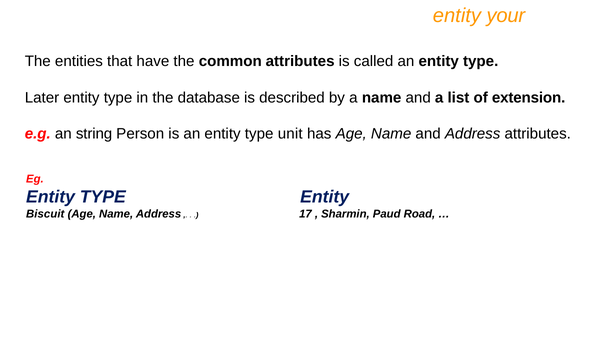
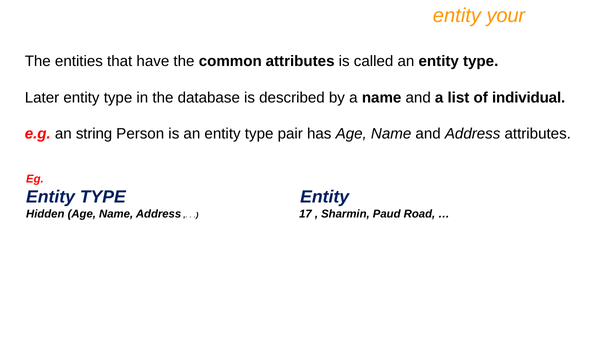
extension: extension -> individual
unit: unit -> pair
Biscuit: Biscuit -> Hidden
